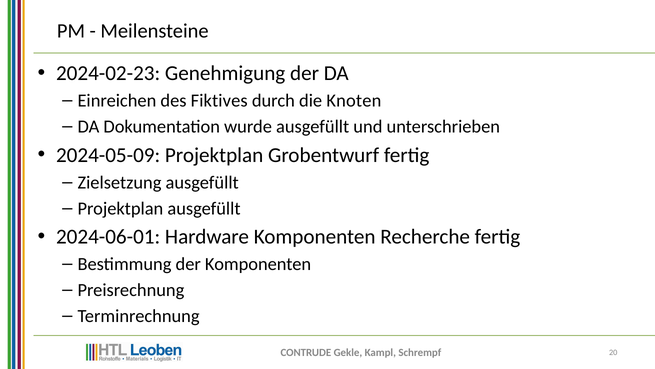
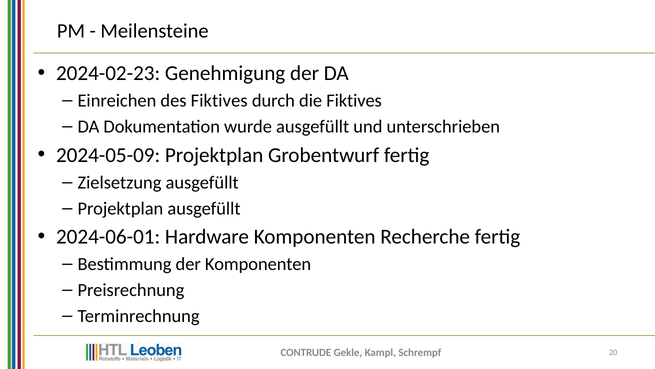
die Knoten: Knoten -> Fiktives
